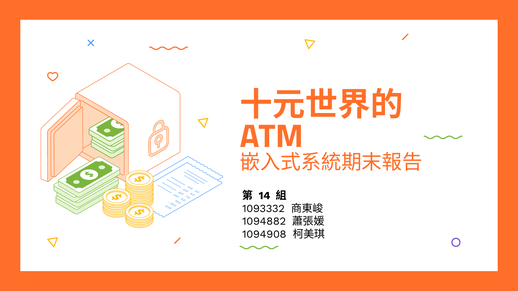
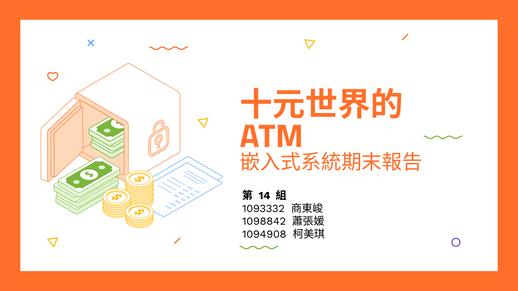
1094882: 1094882 -> 1098842
